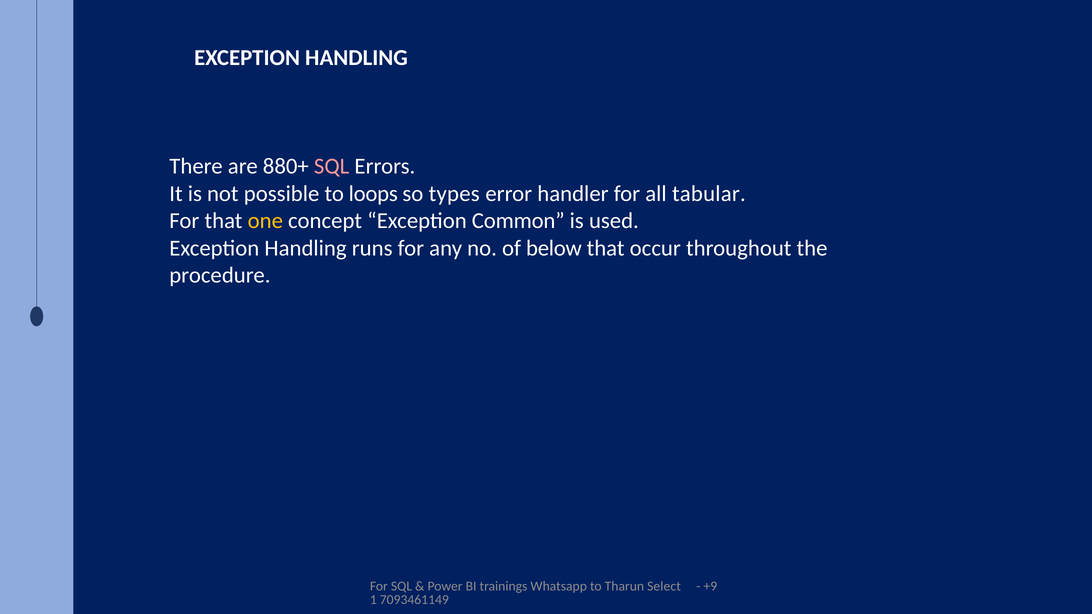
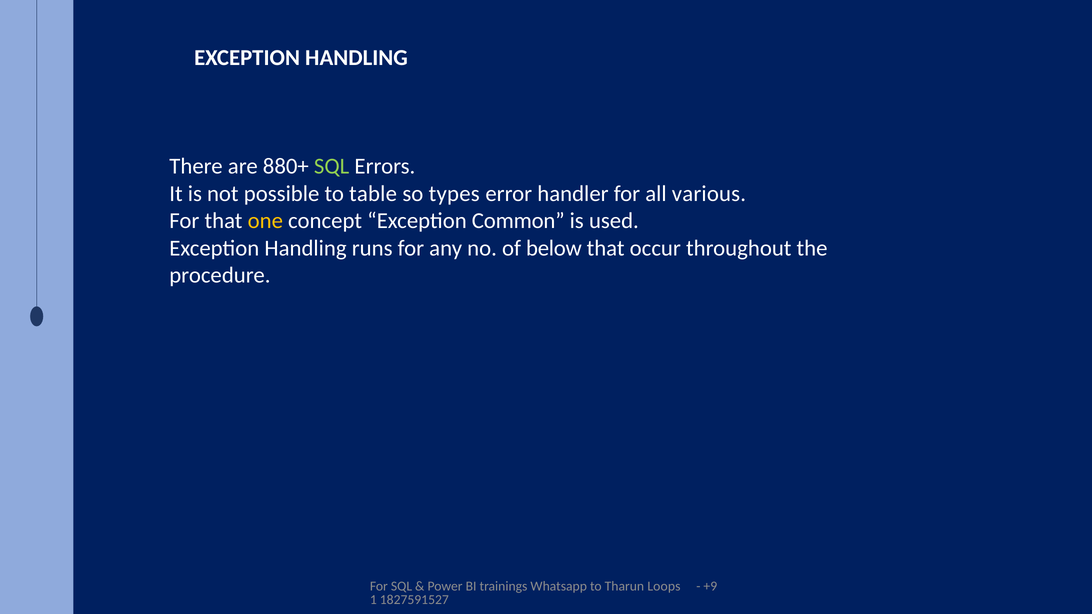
SQL at (332, 166) colour: pink -> light green
loops: loops -> table
tabular: tabular -> various
Select: Select -> Loops
7093461149: 7093461149 -> 1827591527
